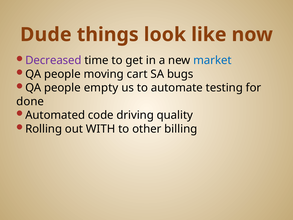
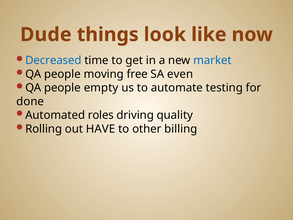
Decreased colour: purple -> blue
cart: cart -> free
bugs: bugs -> even
code: code -> roles
WITH: WITH -> HAVE
